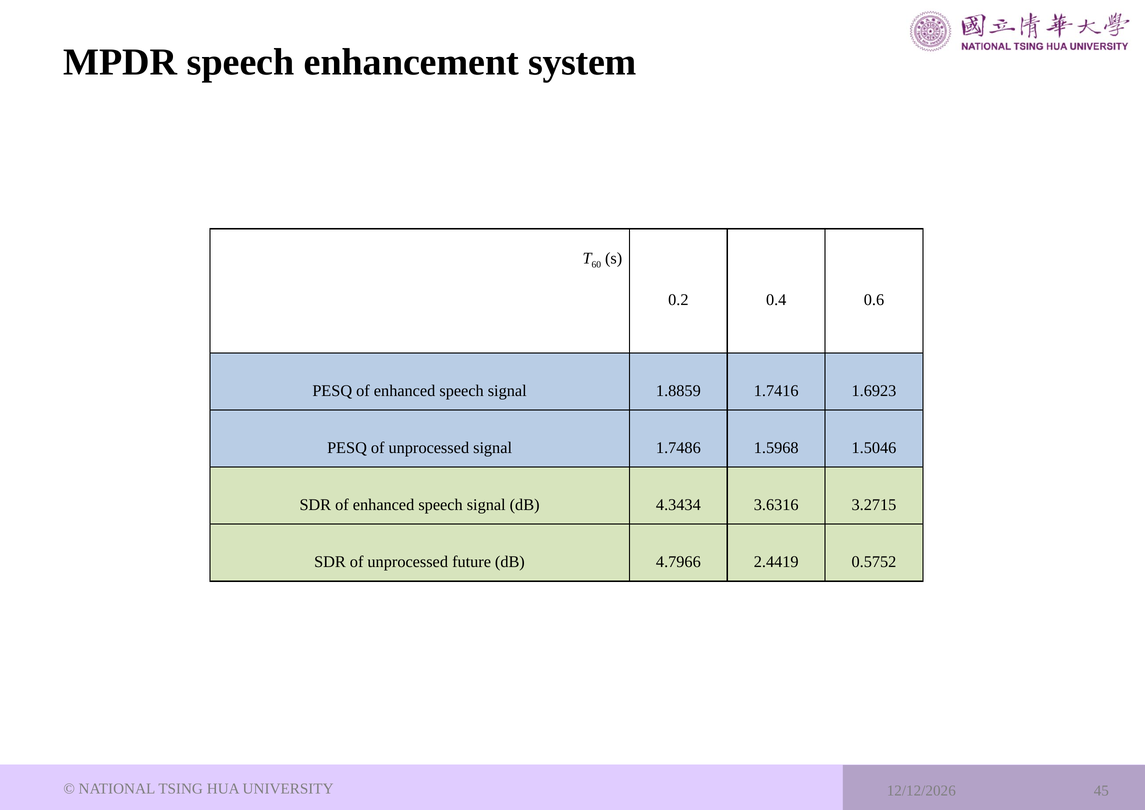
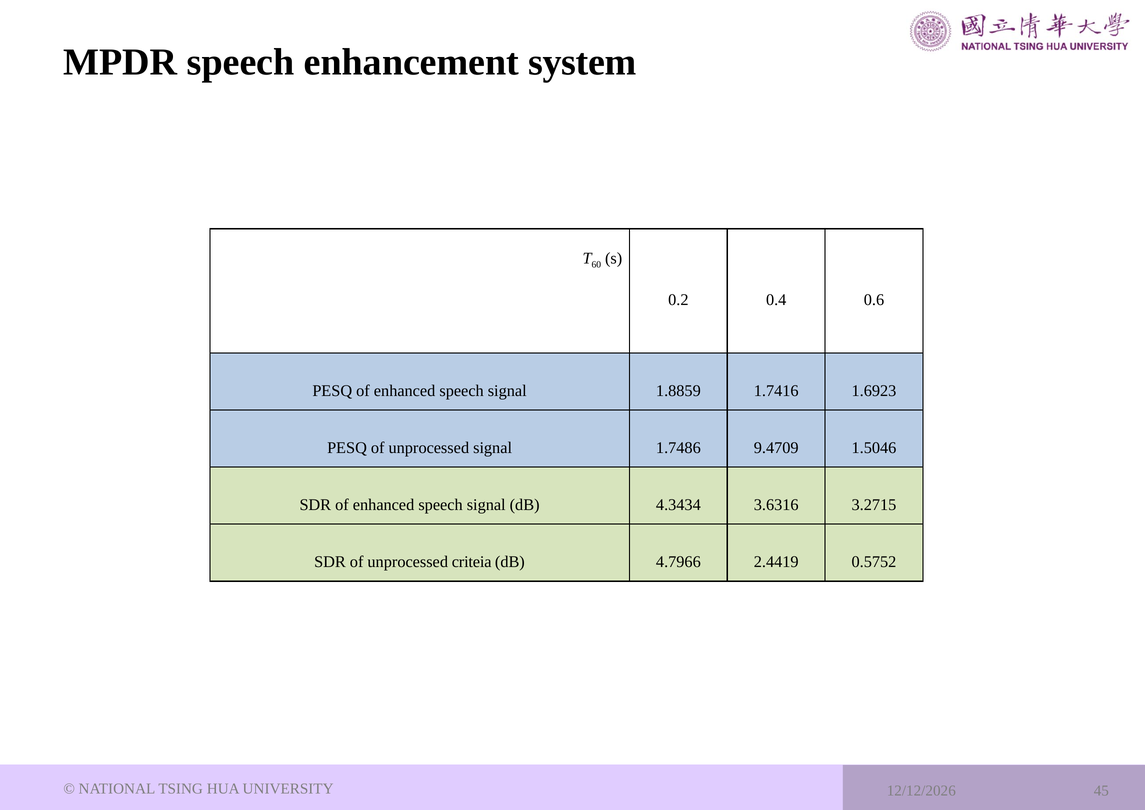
1.5968: 1.5968 -> 9.4709
future: future -> criteia
